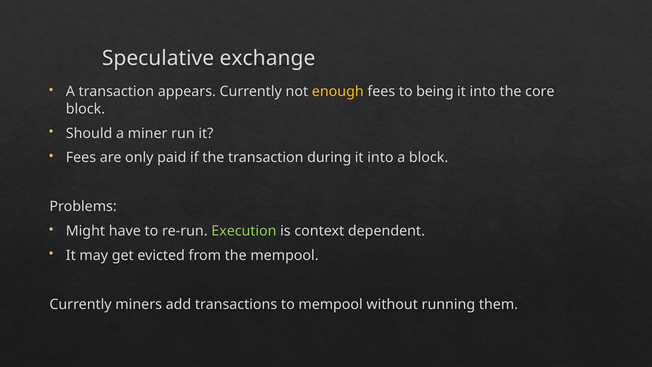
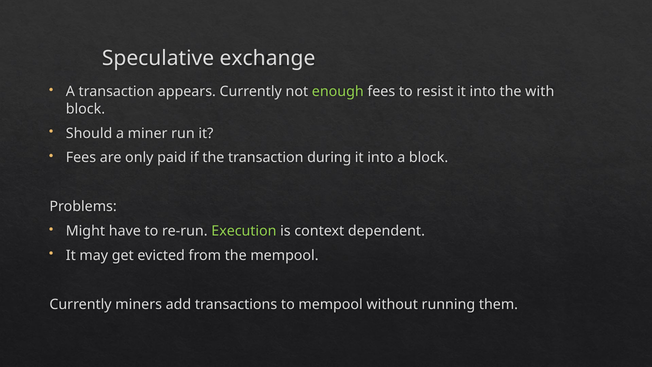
enough colour: yellow -> light green
being: being -> resist
core: core -> with
